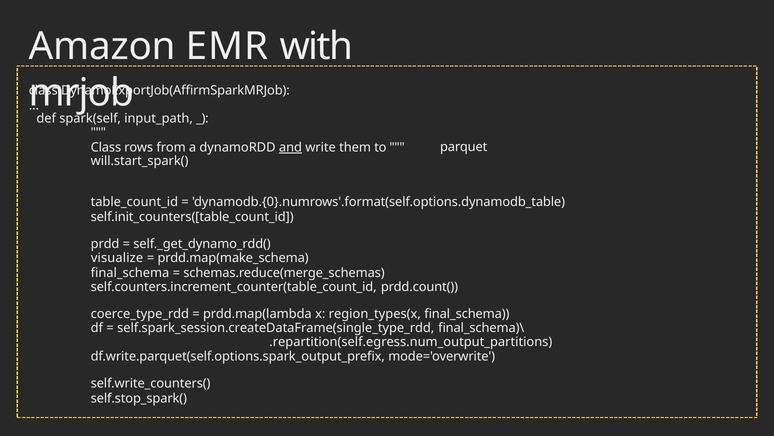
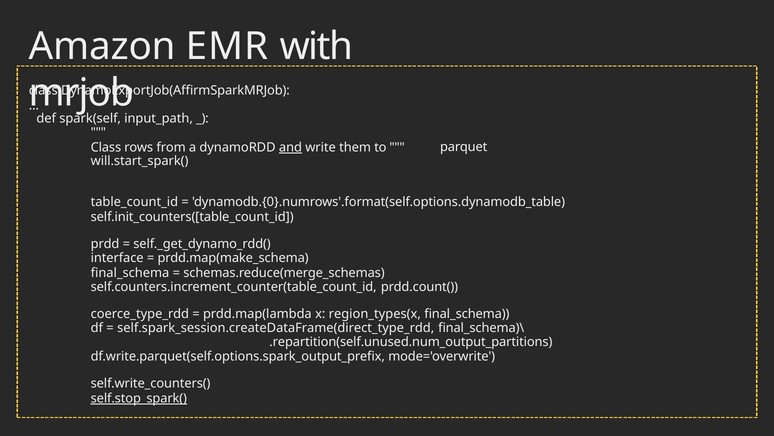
visualize: visualize -> interface
self.spark_session.createDataFrame(single_type_rdd: self.spark_session.createDataFrame(single_type_rdd -> self.spark_session.createDataFrame(direct_type_rdd
.repartition(self.egress.num_output_partitions: .repartition(self.egress.num_output_partitions -> .repartition(self.unused.num_output_partitions
self.stop_spark( underline: none -> present
